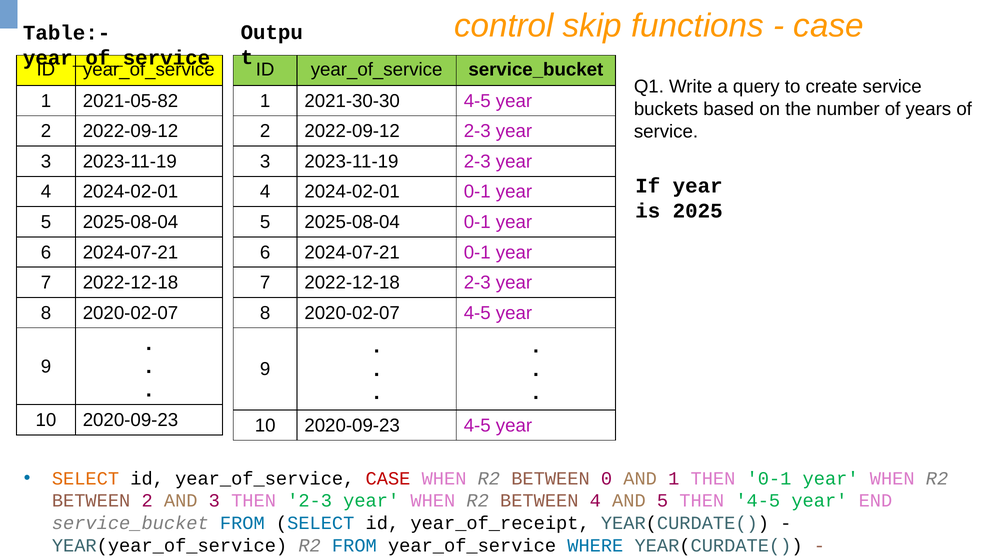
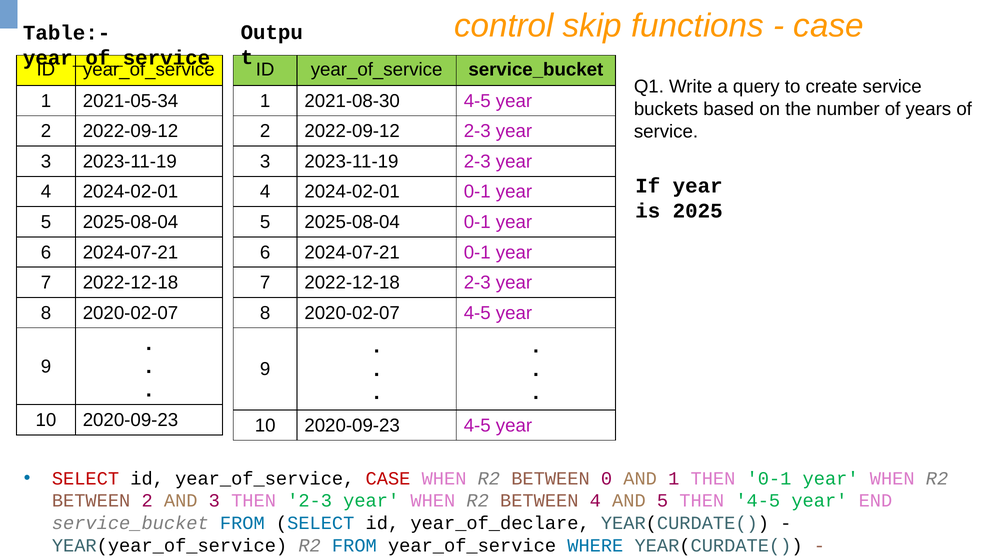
2021-05-82: 2021-05-82 -> 2021-05-34
2021-30-30: 2021-30-30 -> 2021-08-30
SELECT at (85, 479) colour: orange -> red
year_of_receipt: year_of_receipt -> year_of_declare
